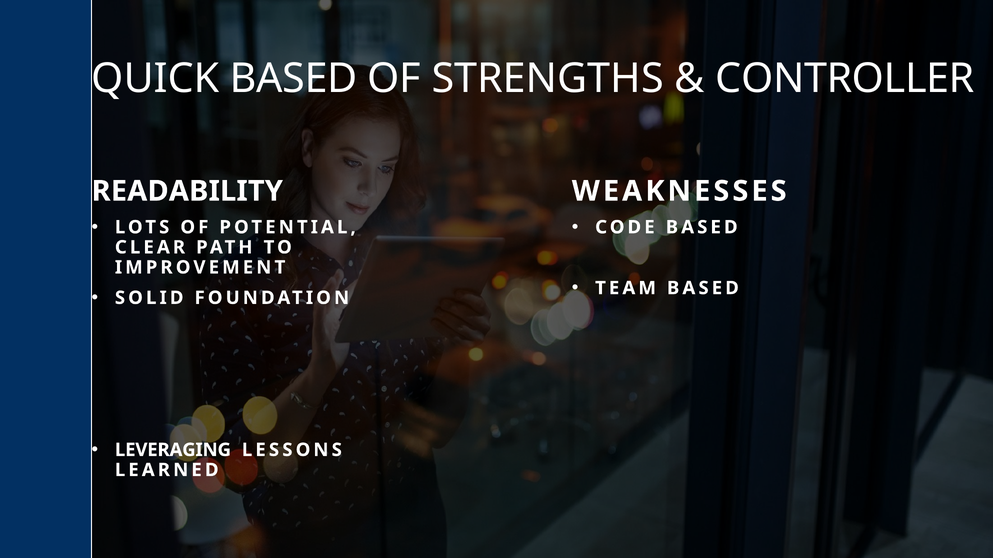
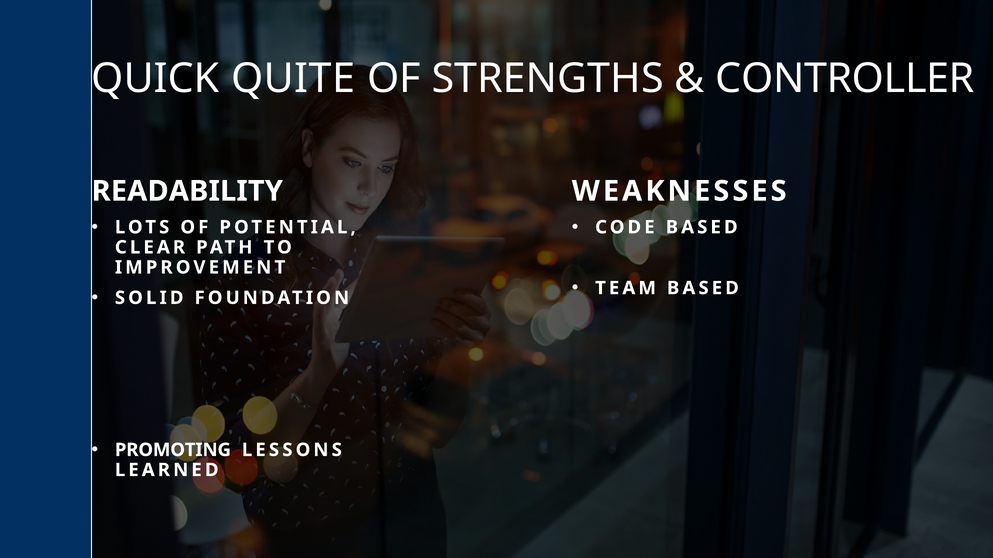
QUICK BASED: BASED -> QUITE
LEVERAGING: LEVERAGING -> PROMOTING
